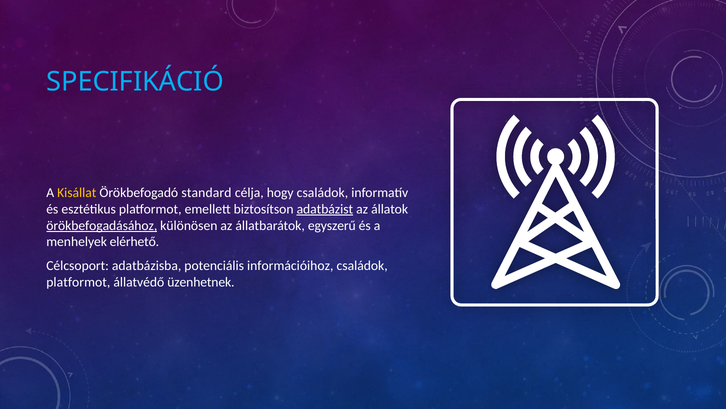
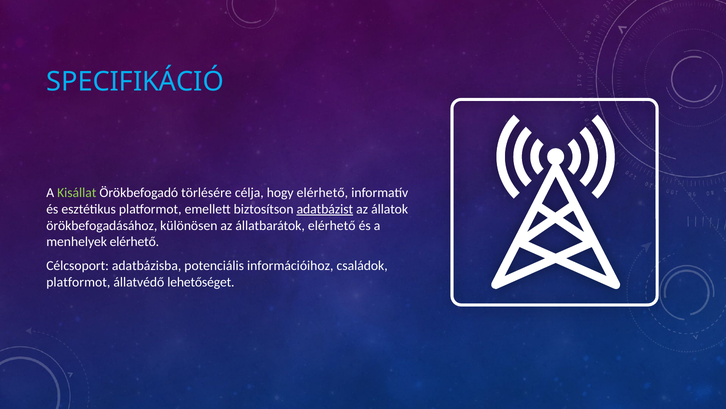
Kisállat colour: yellow -> light green
standard: standard -> törlésére
hogy családok: családok -> elérhető
örökbefogadásához underline: present -> none
állatbarátok egyszerű: egyszerű -> elérhető
üzenhetnek: üzenhetnek -> lehetőséget
